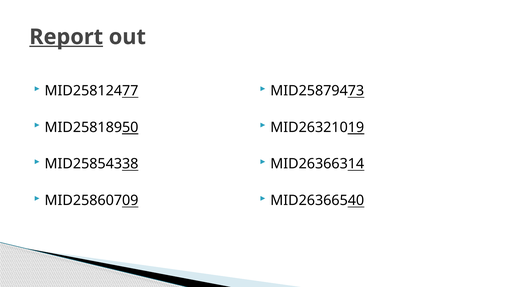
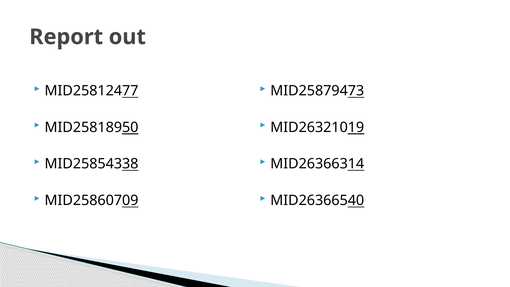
Report underline: present -> none
